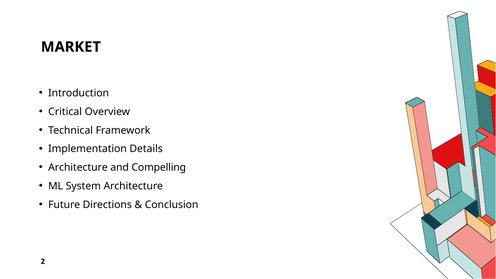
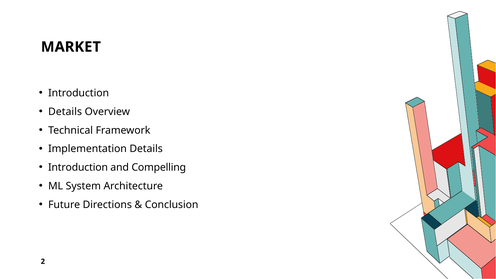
Critical at (65, 112): Critical -> Details
Architecture at (78, 168): Architecture -> Introduction
